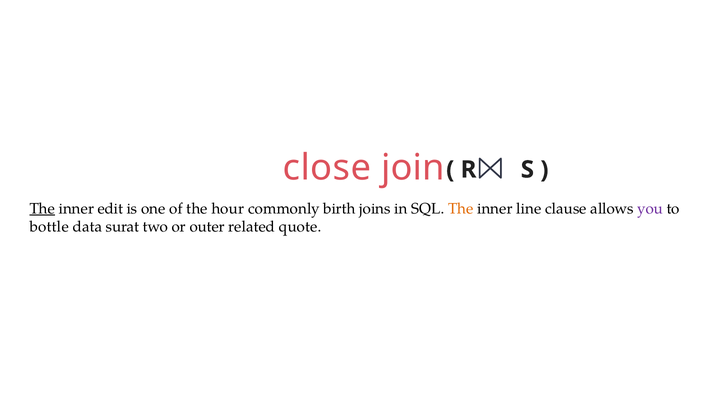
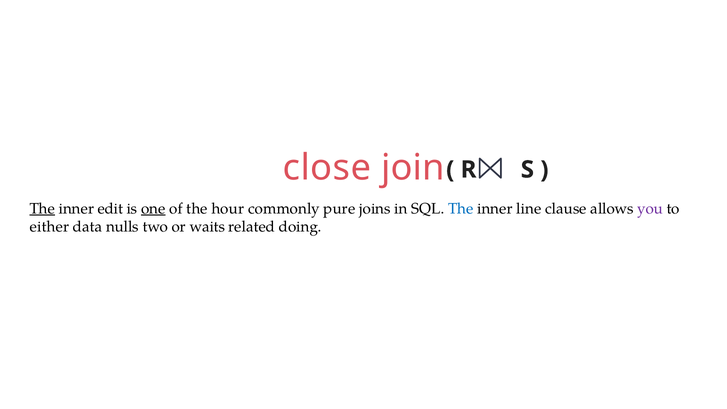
one underline: none -> present
birth: birth -> pure
The at (461, 209) colour: orange -> blue
bottle: bottle -> either
surat: surat -> nulls
outer: outer -> waits
quote: quote -> doing
